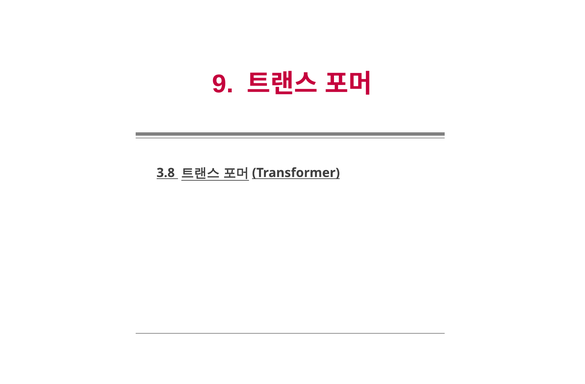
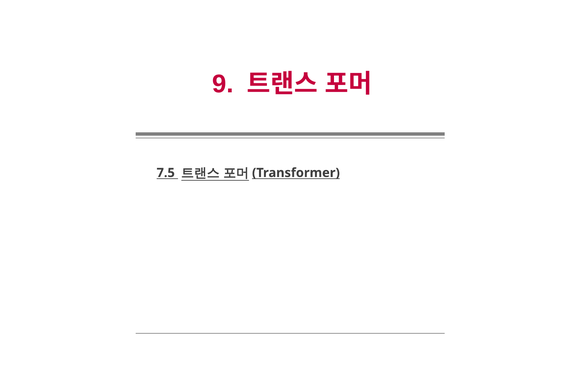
3.8: 3.8 -> 7.5
